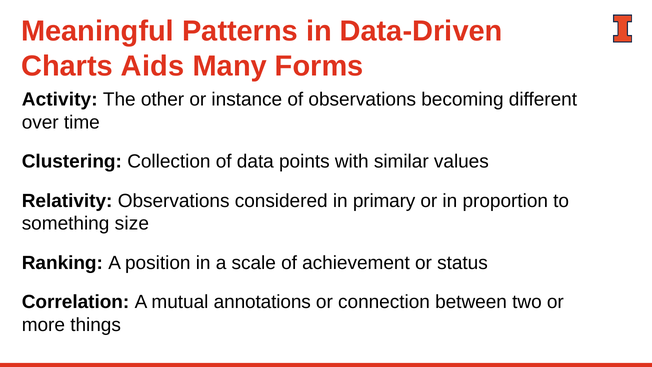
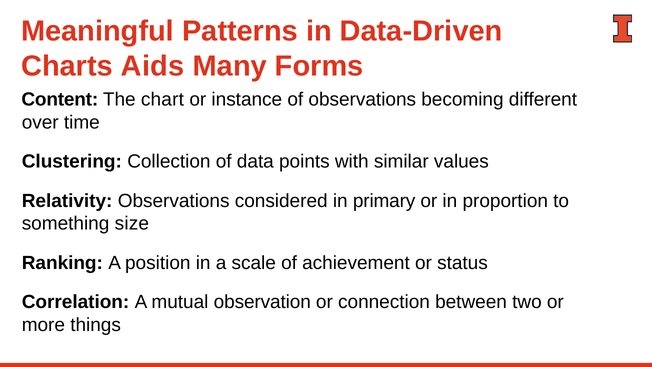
Activity: Activity -> Content
other: other -> chart
annotations: annotations -> observation
